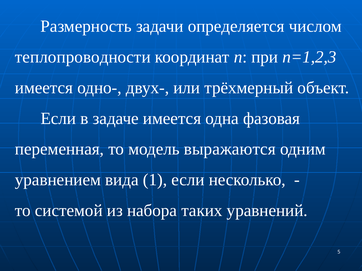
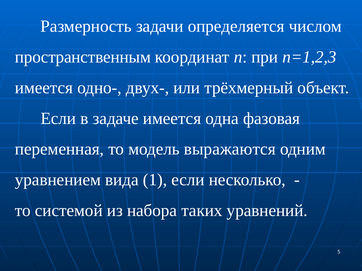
теплопроводности: теплопроводности -> пространственным
